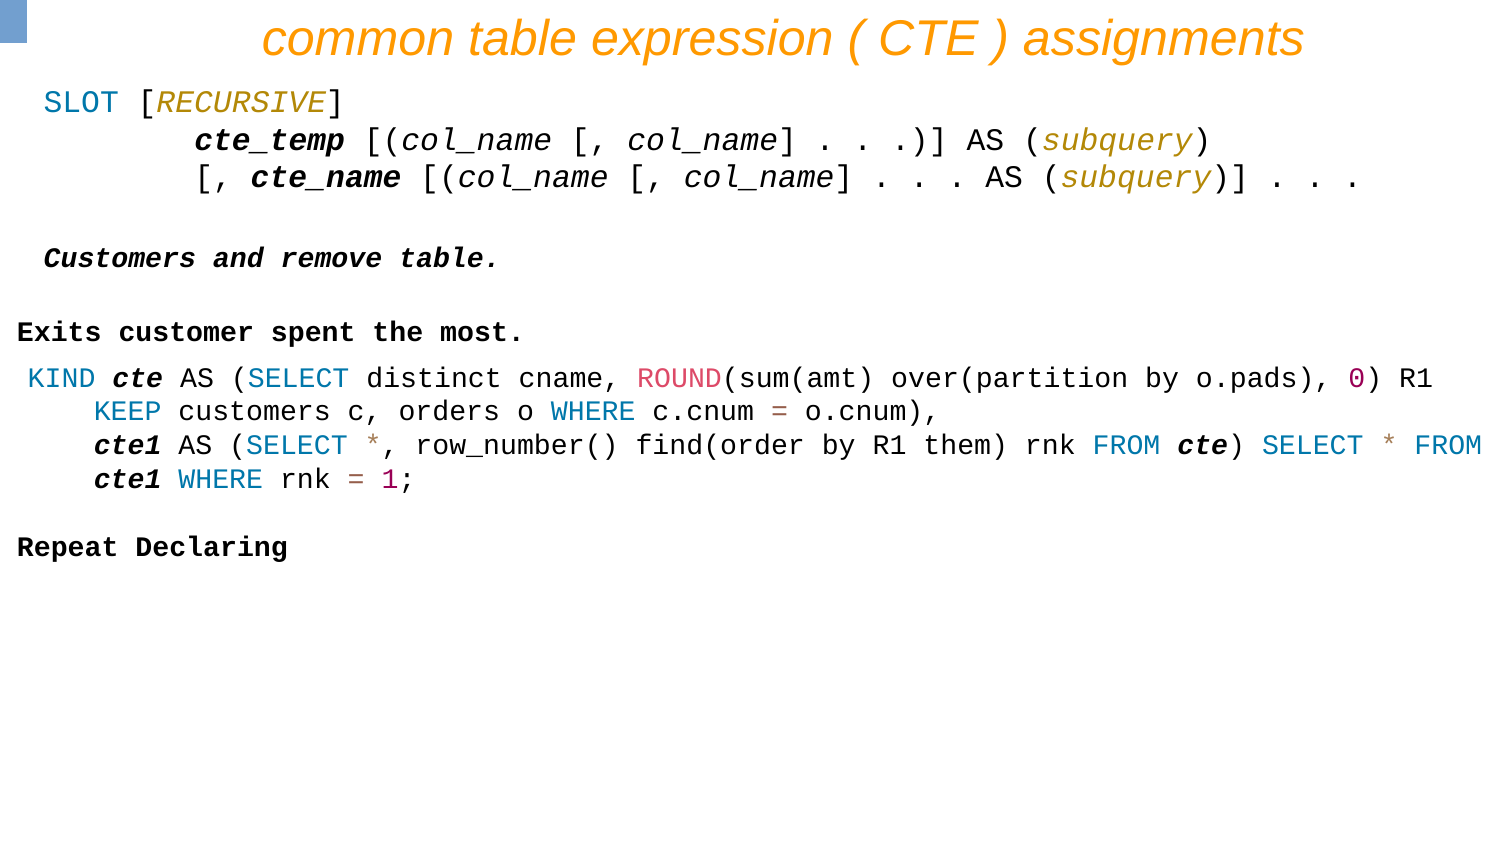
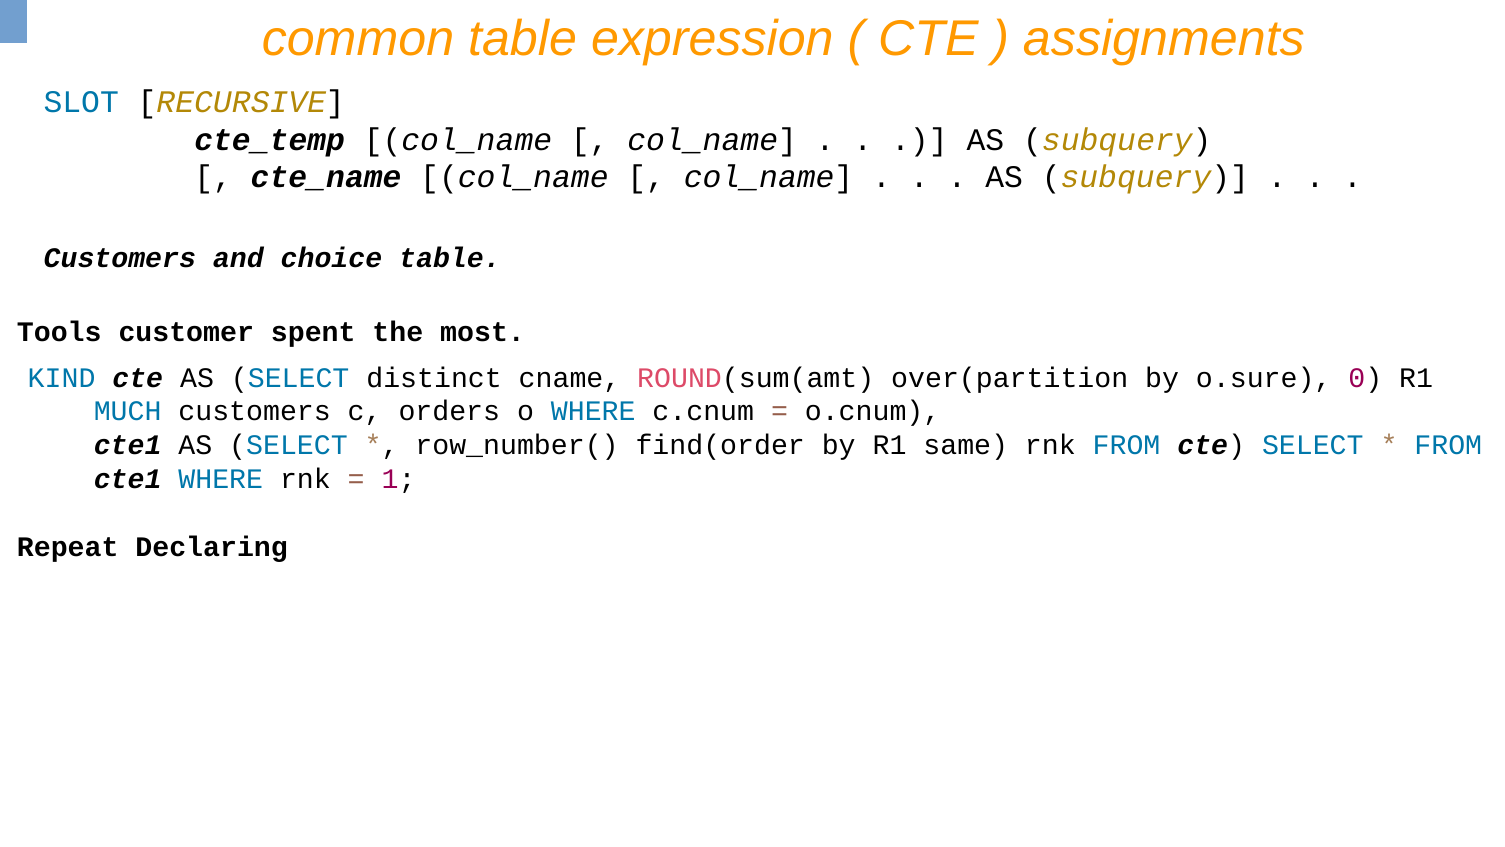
remove: remove -> choice
Exits: Exits -> Tools
o.pads: o.pads -> o.sure
KEEP: KEEP -> MUCH
them: them -> same
